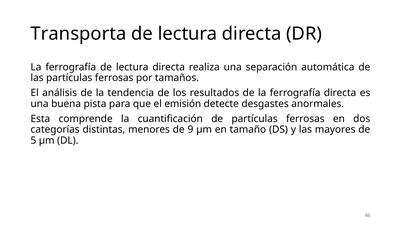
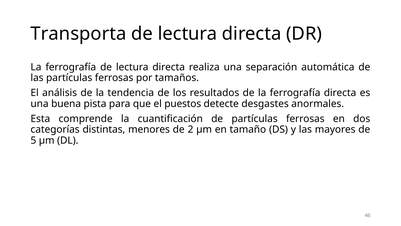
emisión: emisión -> puestos
9: 9 -> 2
